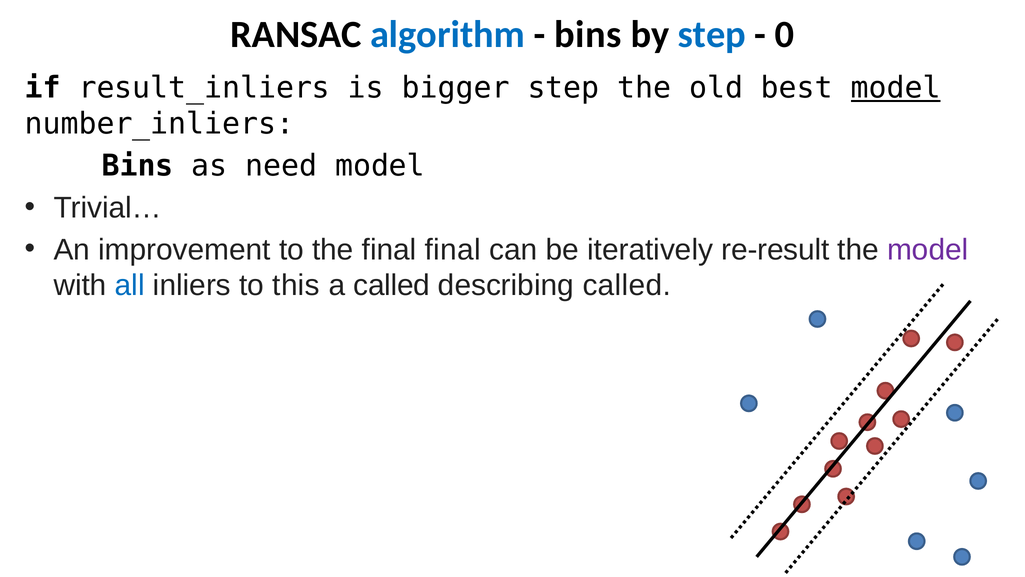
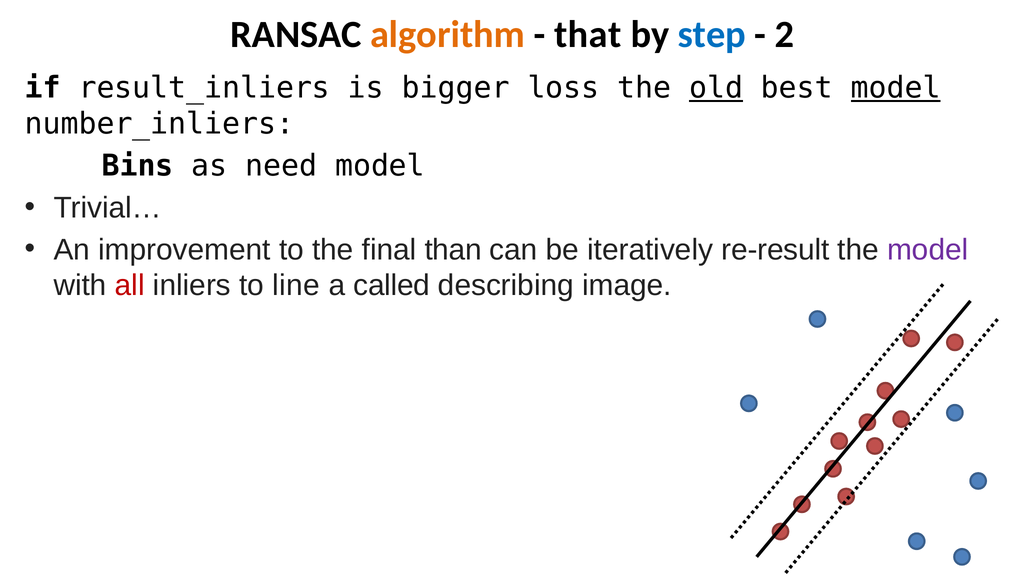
algorithm colour: blue -> orange
bins at (588, 35): bins -> that
0: 0 -> 2
bigger step: step -> loss
old underline: none -> present
final final: final -> than
all colour: blue -> red
this: this -> line
describing called: called -> image
